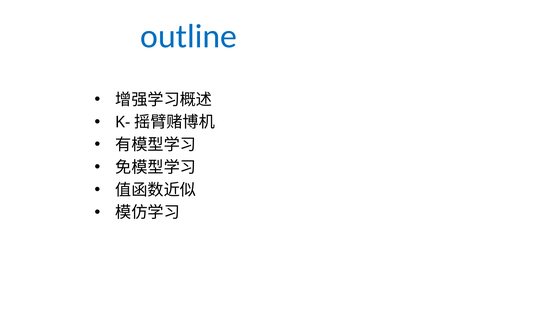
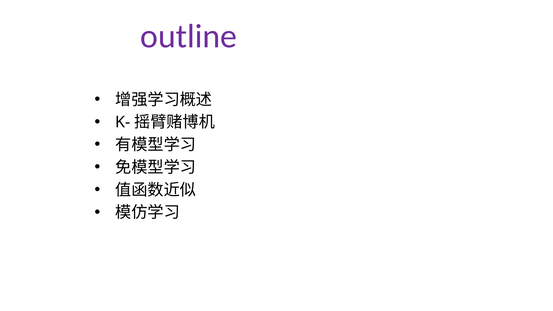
outline colour: blue -> purple
